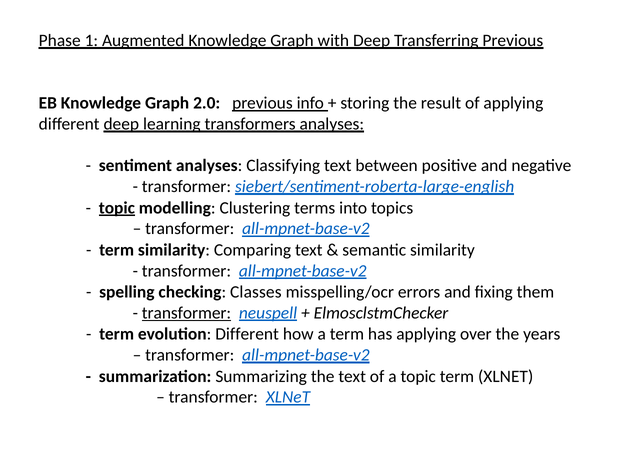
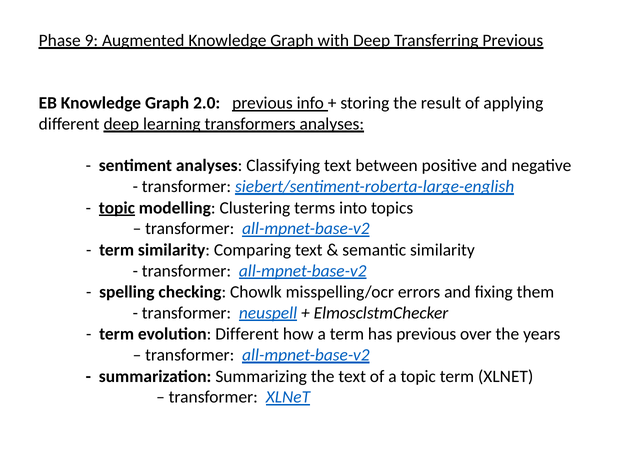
1: 1 -> 9
Classes: Classes -> Chowlk
transformer at (186, 313) underline: present -> none
has applying: applying -> previous
